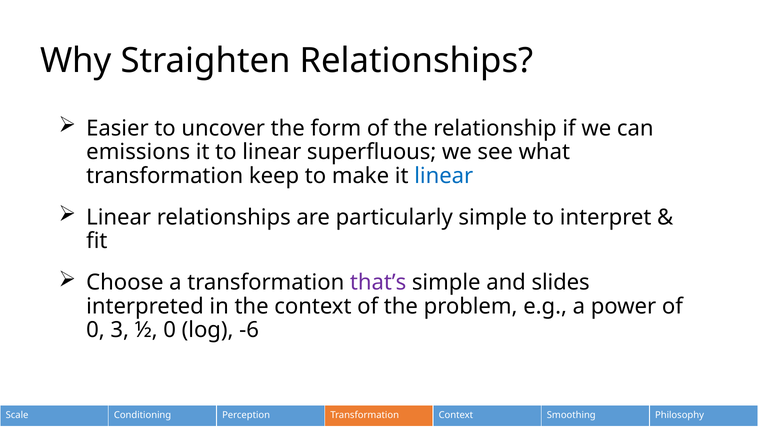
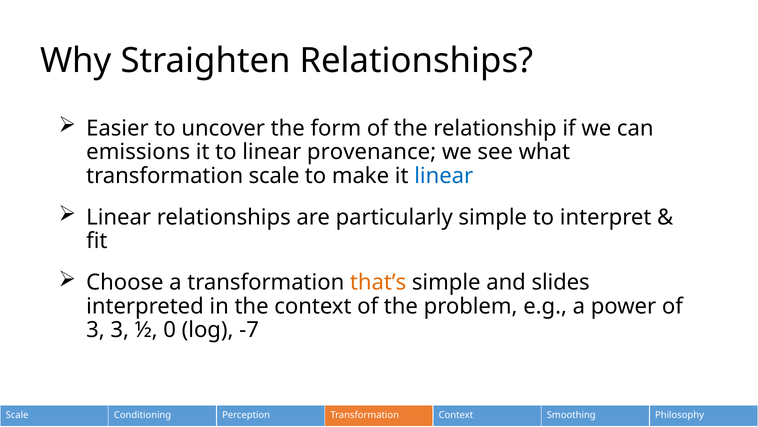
superfluous: superfluous -> provenance
transformation keep: keep -> scale
that’s colour: purple -> orange
0 at (95, 330): 0 -> 3
-6: -6 -> -7
